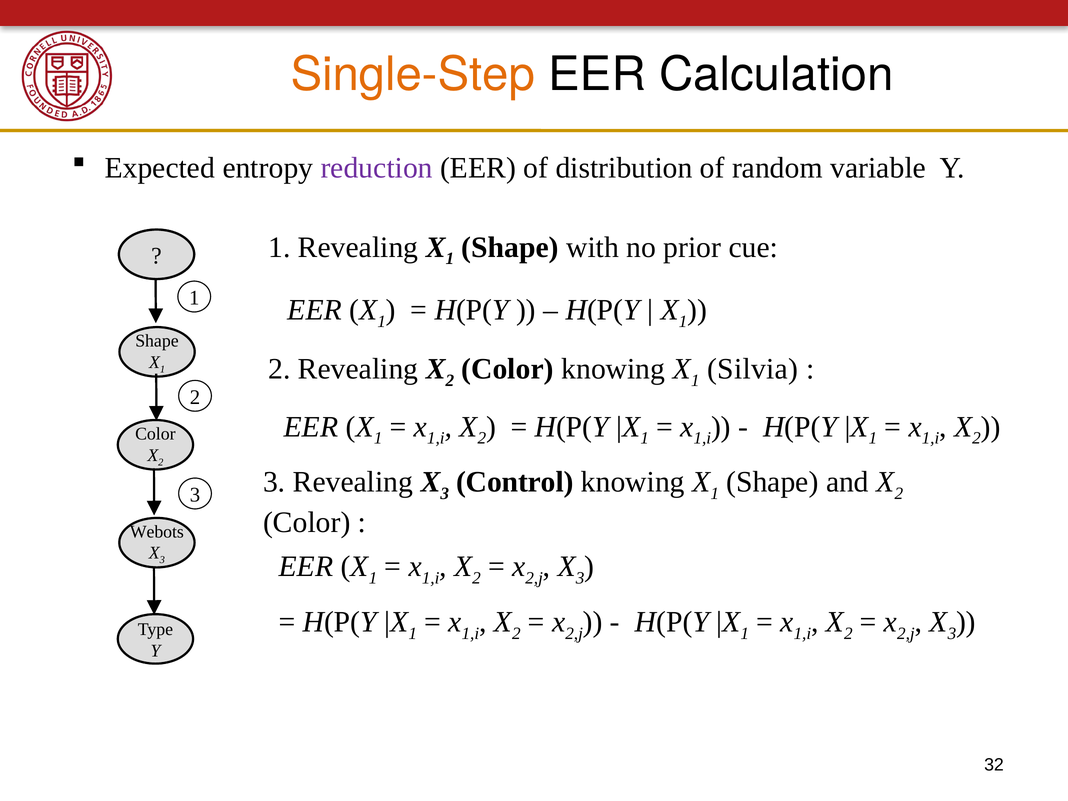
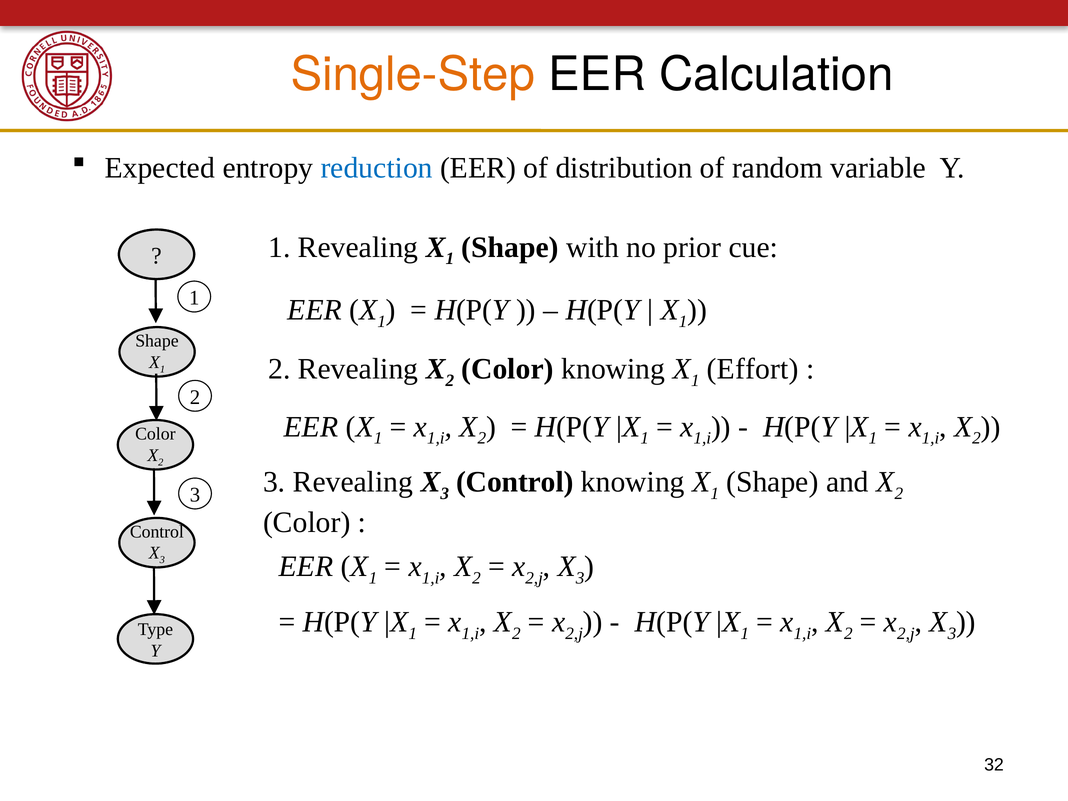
reduction colour: purple -> blue
Silvia: Silvia -> Effort
Webots at (157, 532): Webots -> Control
